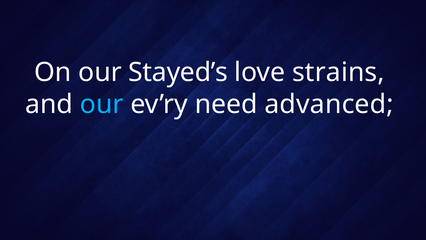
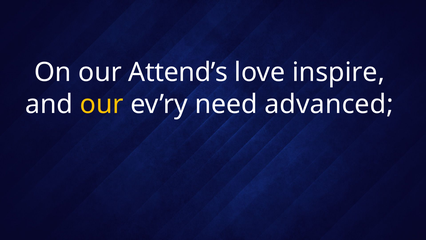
Stayed’s: Stayed’s -> Attend’s
strains: strains -> inspire
our at (102, 104) colour: light blue -> yellow
